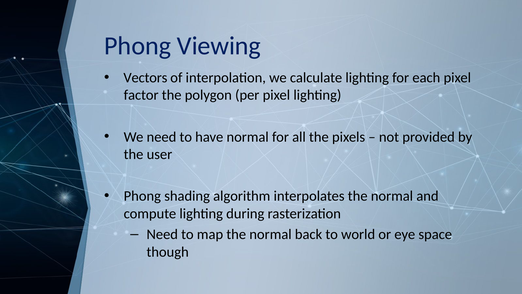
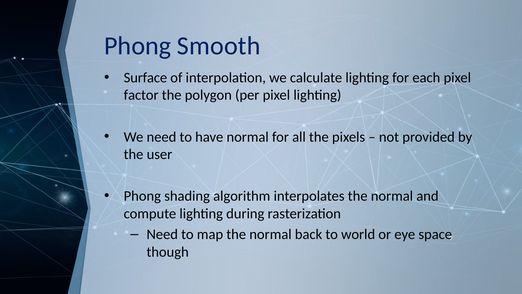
Viewing: Viewing -> Smooth
Vectors: Vectors -> Surface
